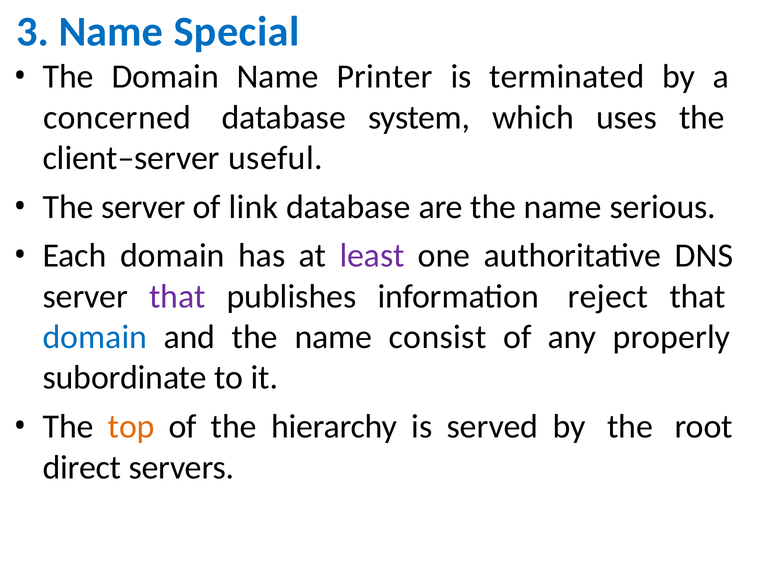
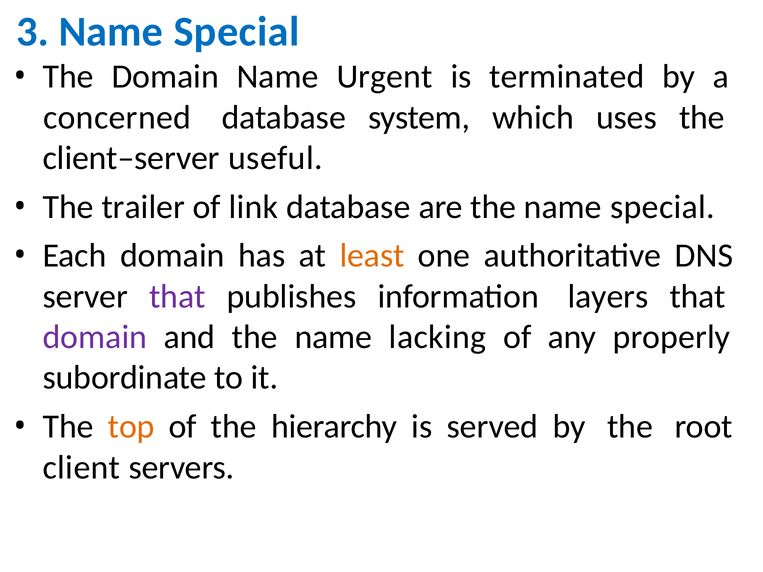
Printer: Printer -> Urgent
The server: server -> trailer
the name serious: serious -> special
least colour: purple -> orange
reject: reject -> layers
domain at (95, 337) colour: blue -> purple
consist: consist -> lacking
direct: direct -> client
